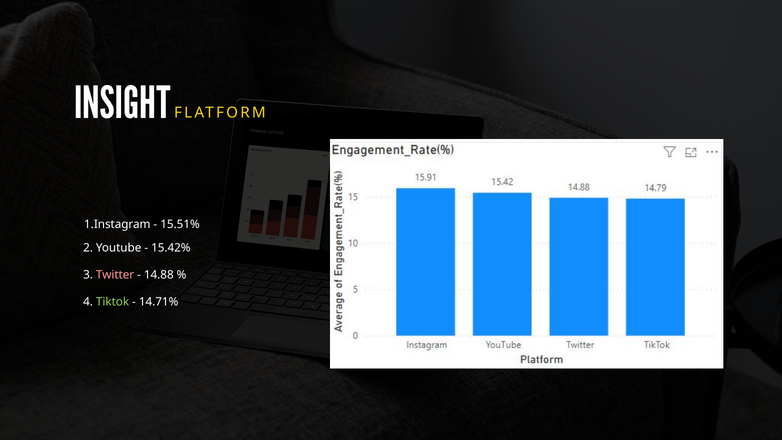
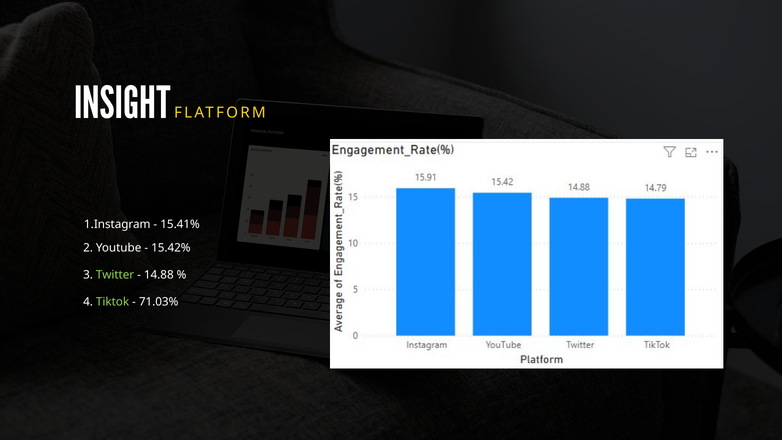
15.51%: 15.51% -> 15.41%
Twitter colour: pink -> light green
14.71%: 14.71% -> 71.03%
